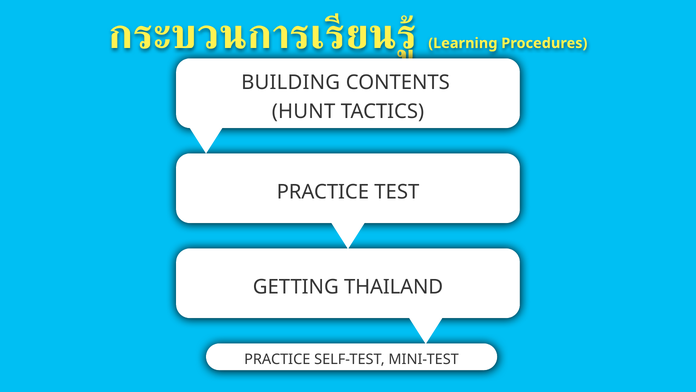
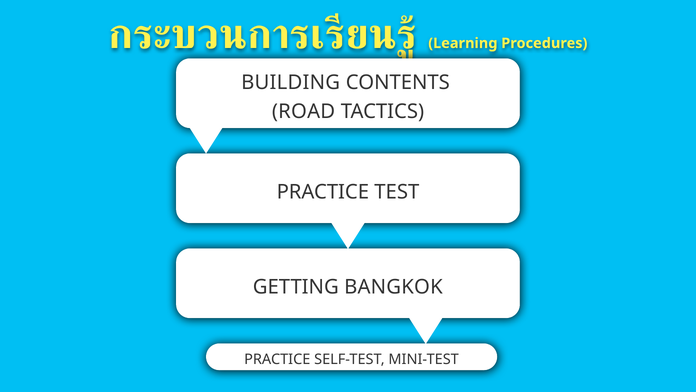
HUNT: HUNT -> ROAD
THAILAND: THAILAND -> BANGKOK
